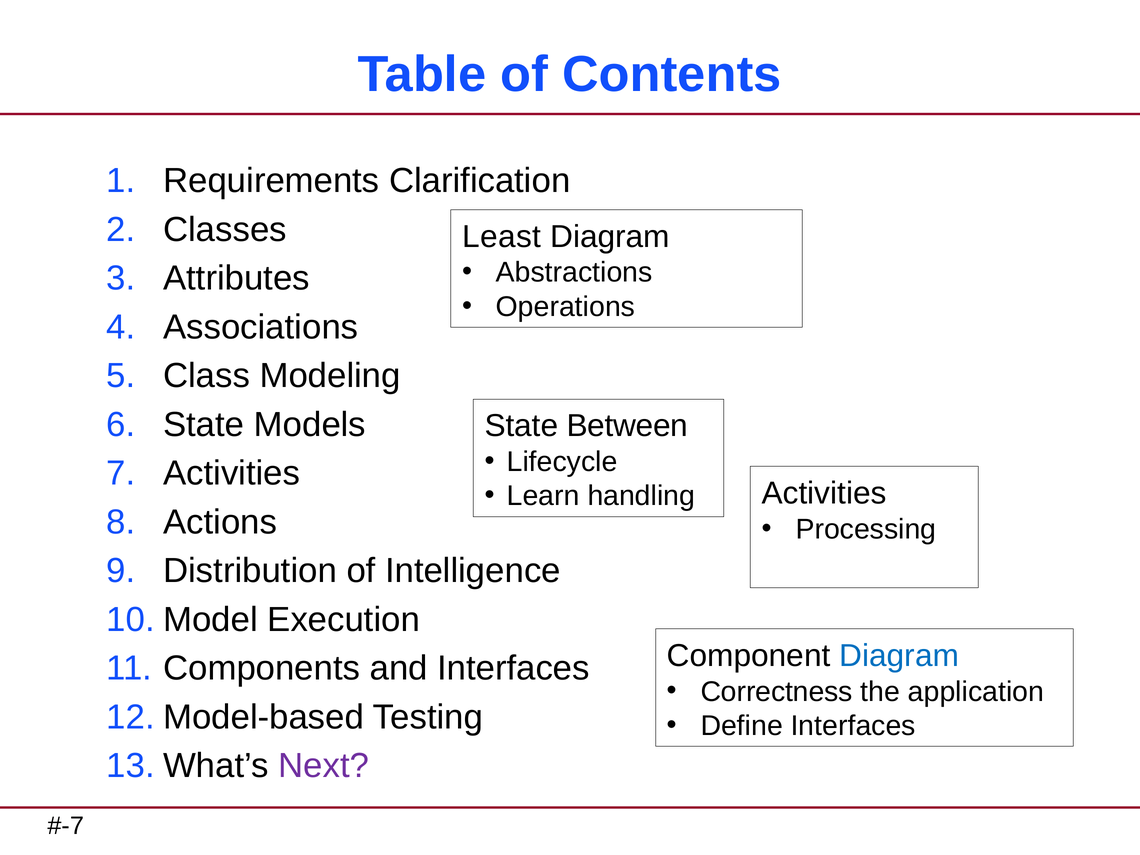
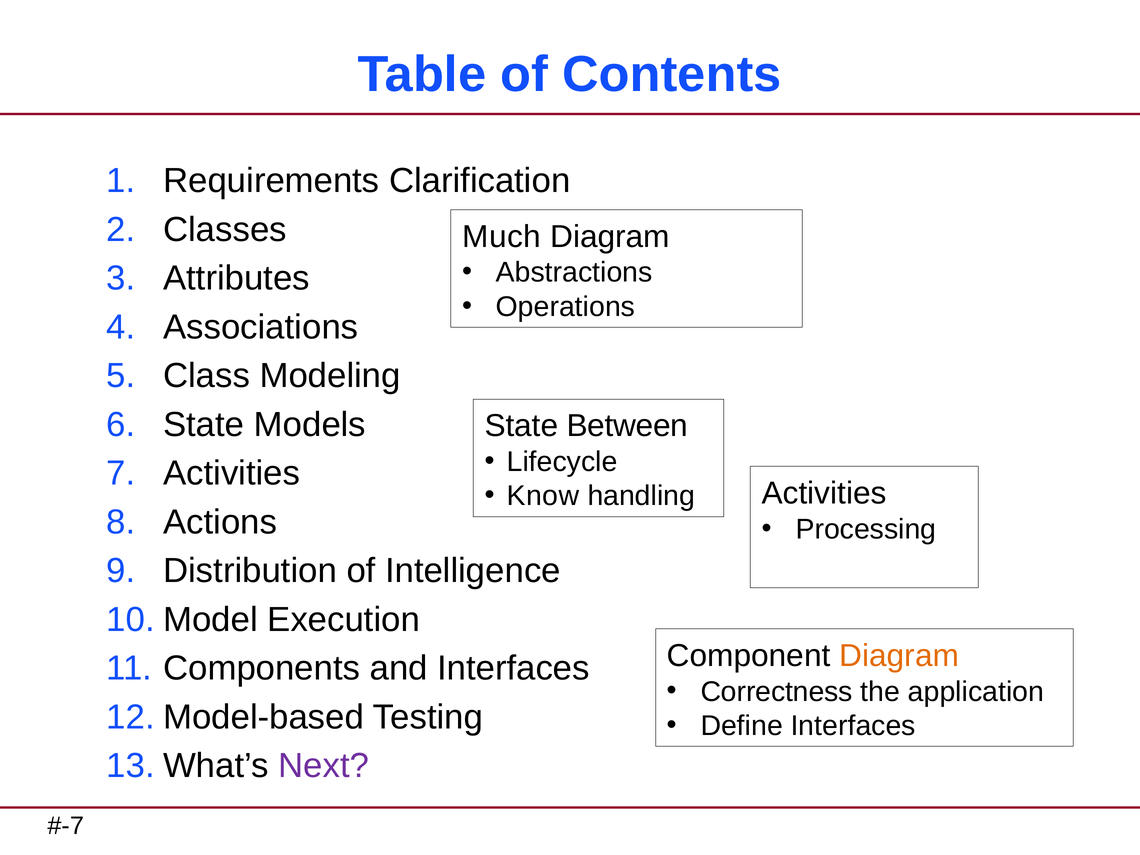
Least: Least -> Much
Learn: Learn -> Know
Diagram at (899, 656) colour: blue -> orange
